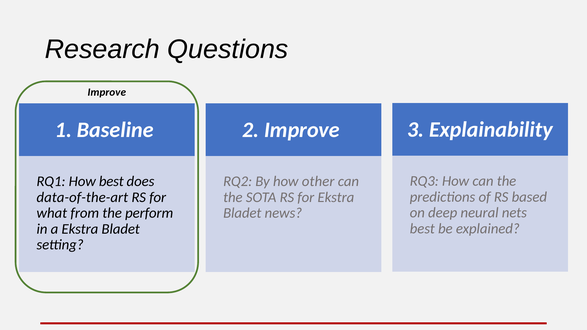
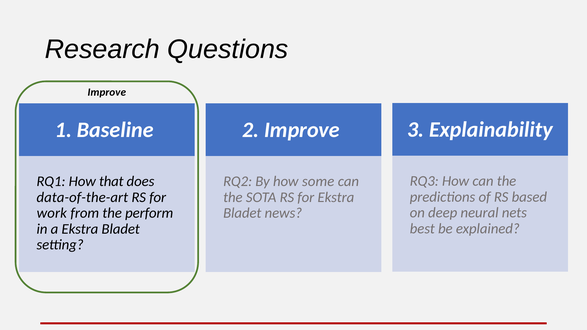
How best: best -> that
other: other -> some
what: what -> work
